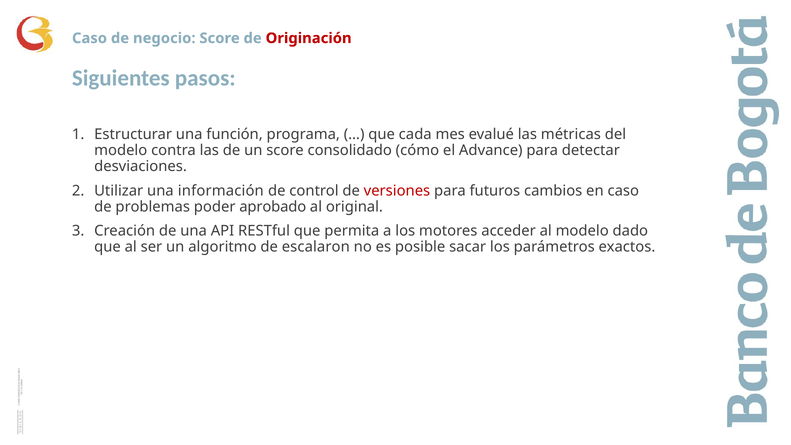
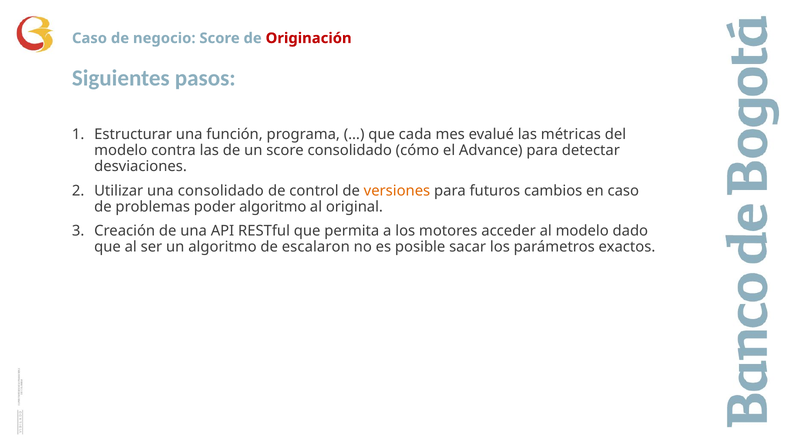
una información: información -> consolidado
versiones colour: red -> orange
poder aprobado: aprobado -> algoritmo
